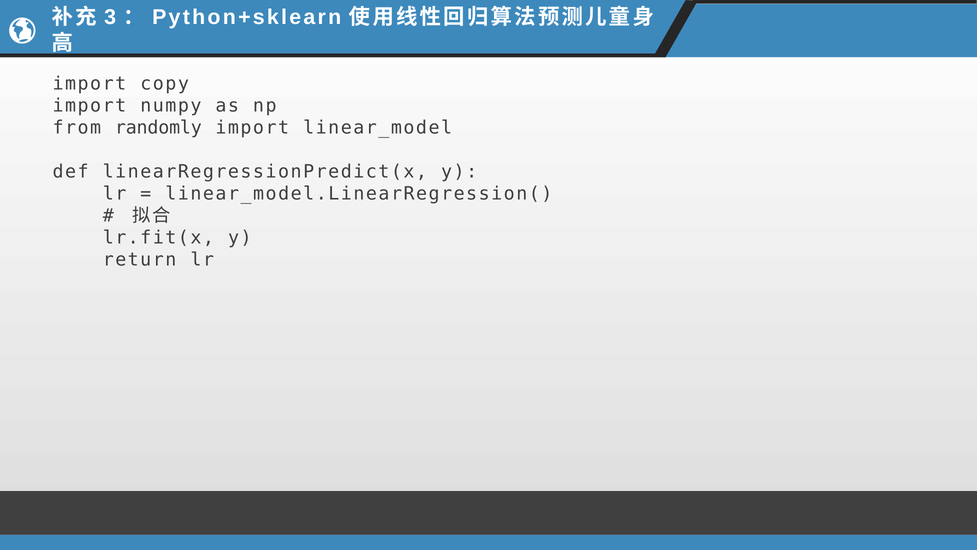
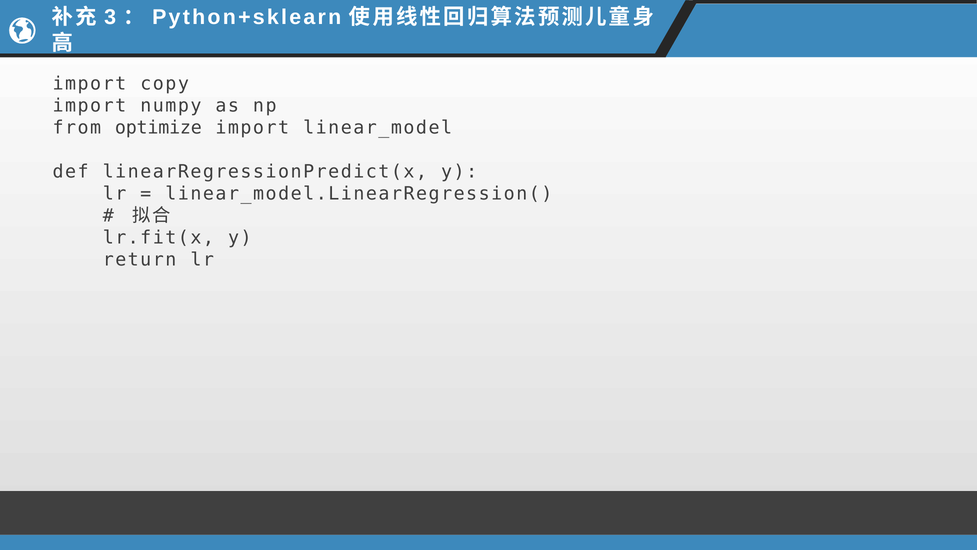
randomly: randomly -> optimize
